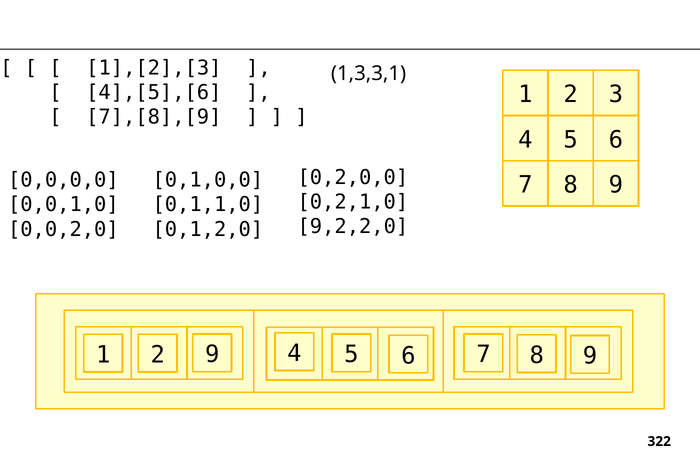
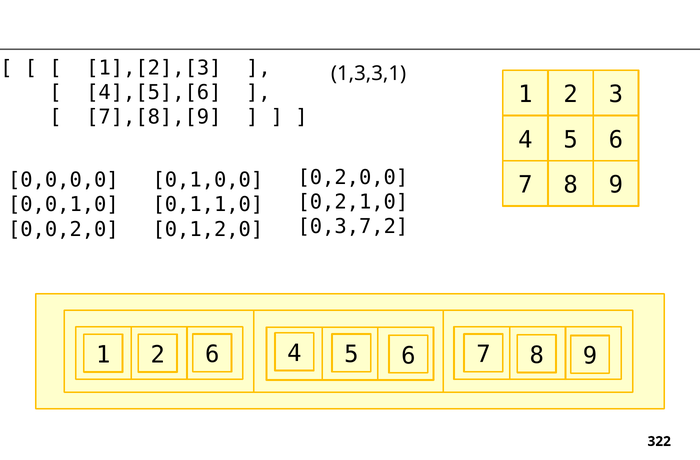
9,2,2,0: 9,2,2,0 -> 0,3,7,2
2 9: 9 -> 6
